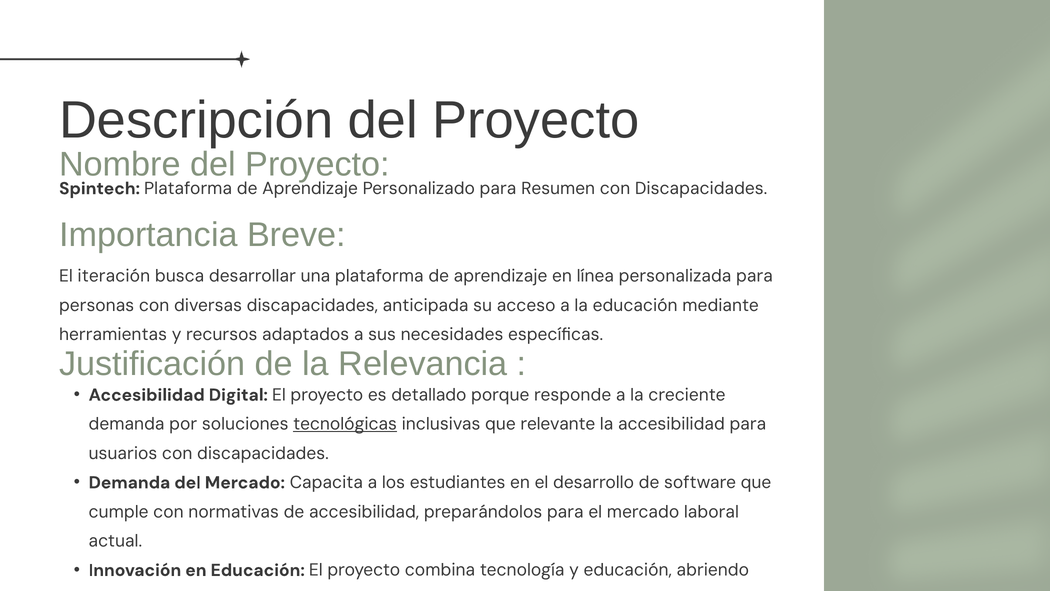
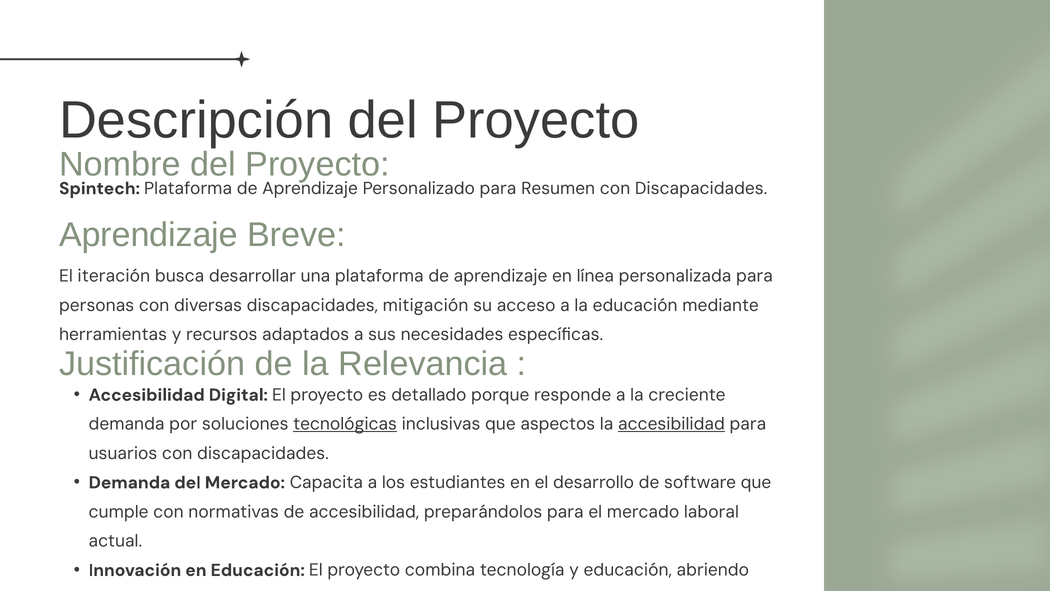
Importancia at (148, 235): Importancia -> Aprendizaje
anticipada: anticipada -> mitigación
relevante: relevante -> aspectos
accesibilidad at (671, 424) underline: none -> present
